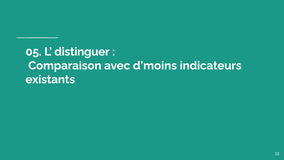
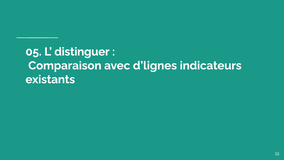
d’moins: d’moins -> d’lignes
